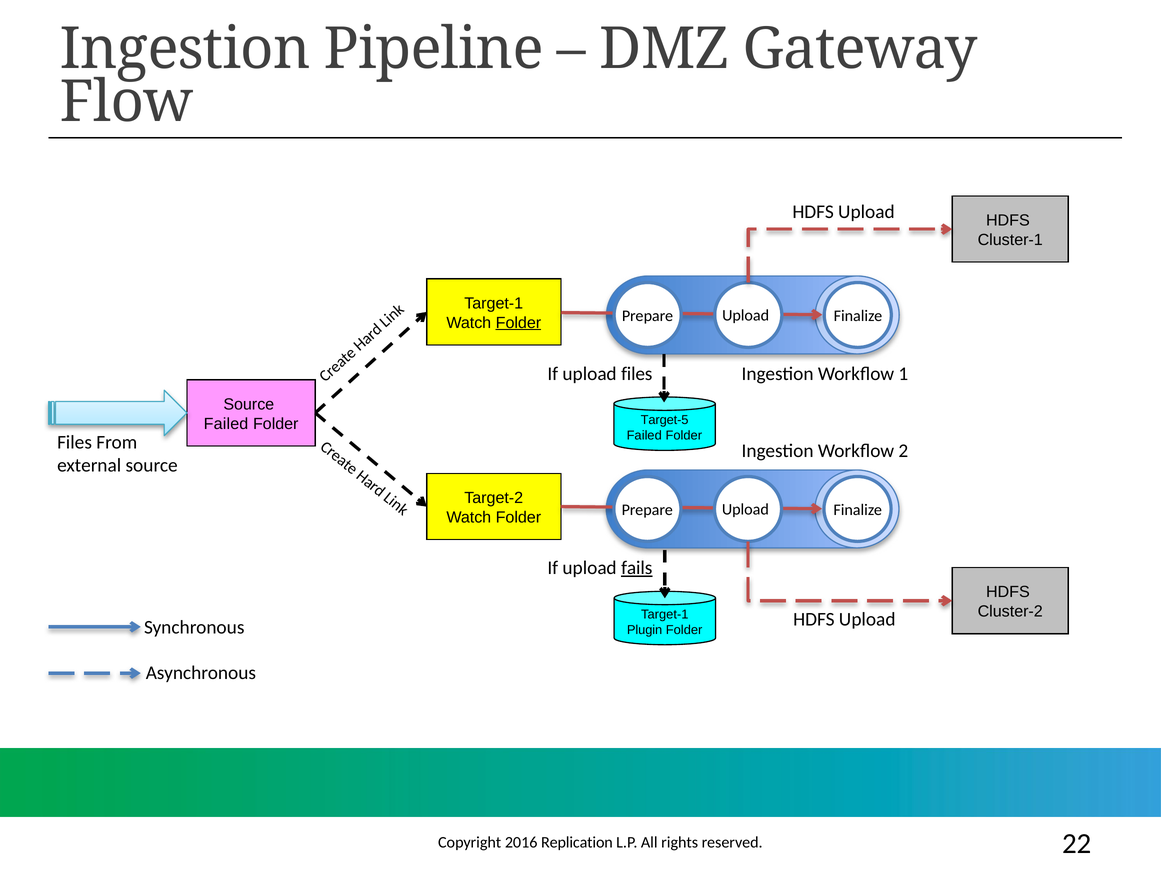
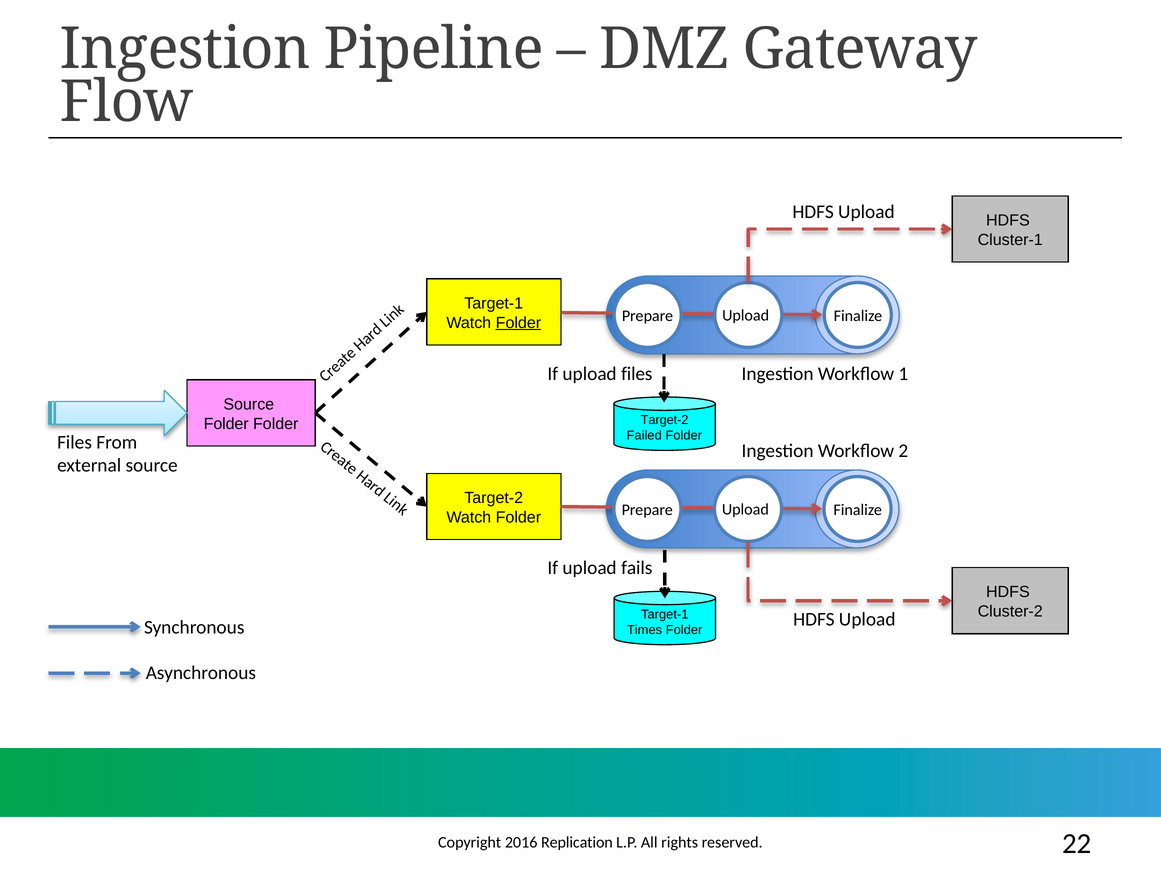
Target-5 at (665, 420): Target-5 -> Target-2
Failed at (226, 424): Failed -> Folder
fails underline: present -> none
Plugin: Plugin -> Times
